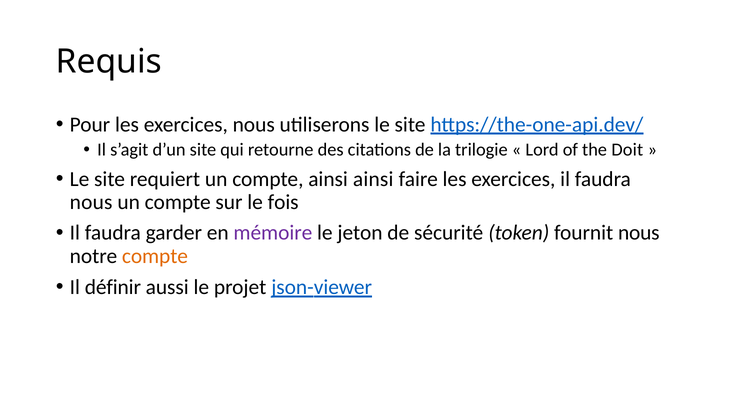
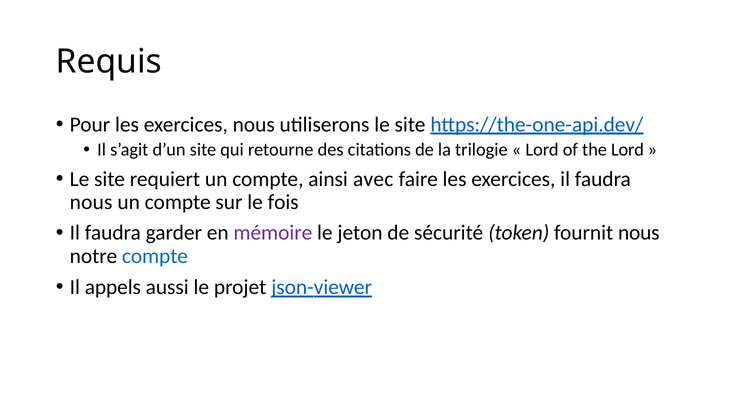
the Doit: Doit -> Lord
ainsi ainsi: ainsi -> avec
compte at (155, 256) colour: orange -> blue
définir: définir -> appels
